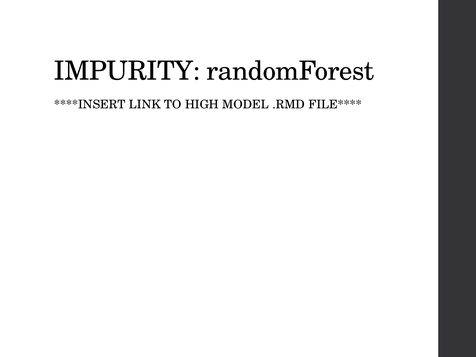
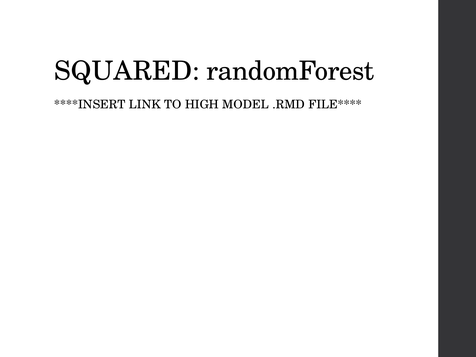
IMPURITY: IMPURITY -> SQUARED
